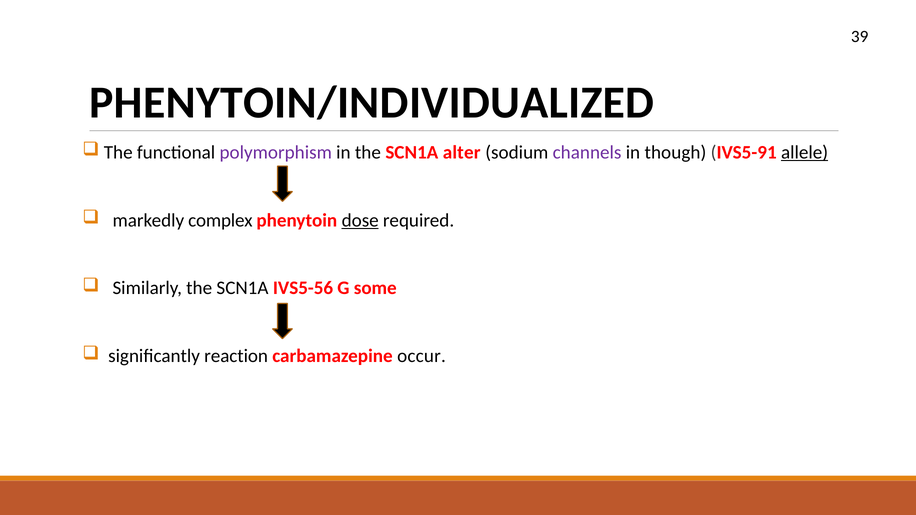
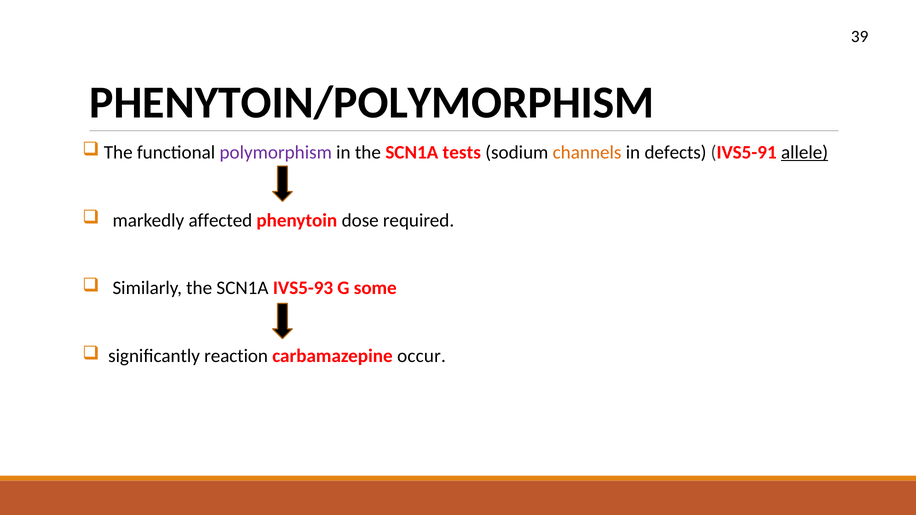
PHENYTOIN/INDIVIDUALIZED: PHENYTOIN/INDIVIDUALIZED -> PHENYTOIN/POLYMORPHISM
alter: alter -> tests
channels colour: purple -> orange
though: though -> defects
complex: complex -> affected
dose underline: present -> none
IVS5-56: IVS5-56 -> IVS5-93
